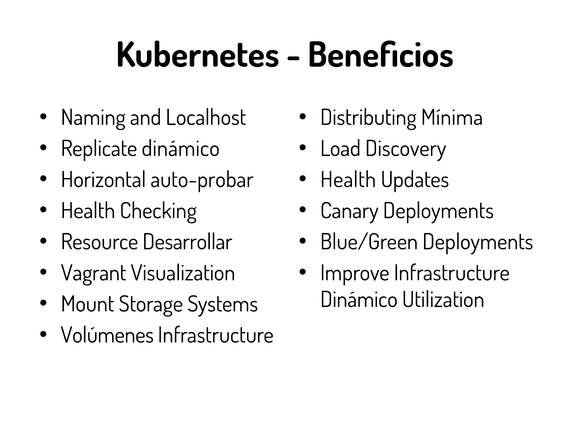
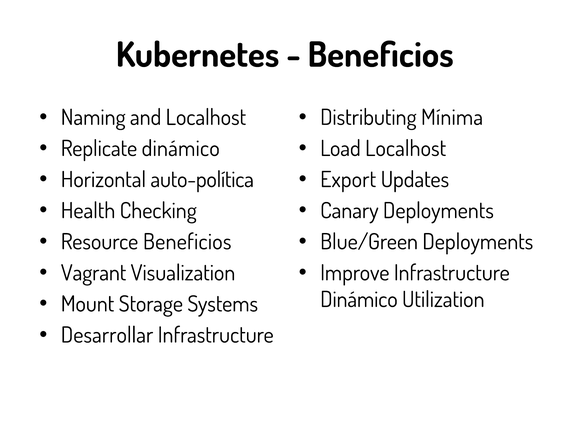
Load Discovery: Discovery -> Localhost
auto-probar: auto-probar -> auto-política
Health at (348, 180): Health -> Export
Resource Desarrollar: Desarrollar -> Beneficios
Volúmenes: Volúmenes -> Desarrollar
